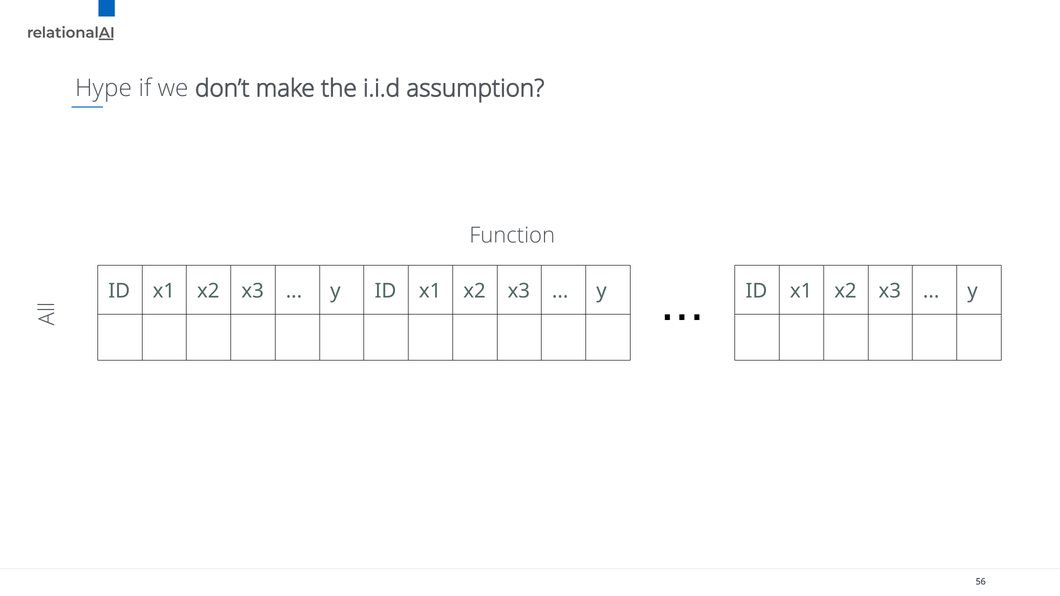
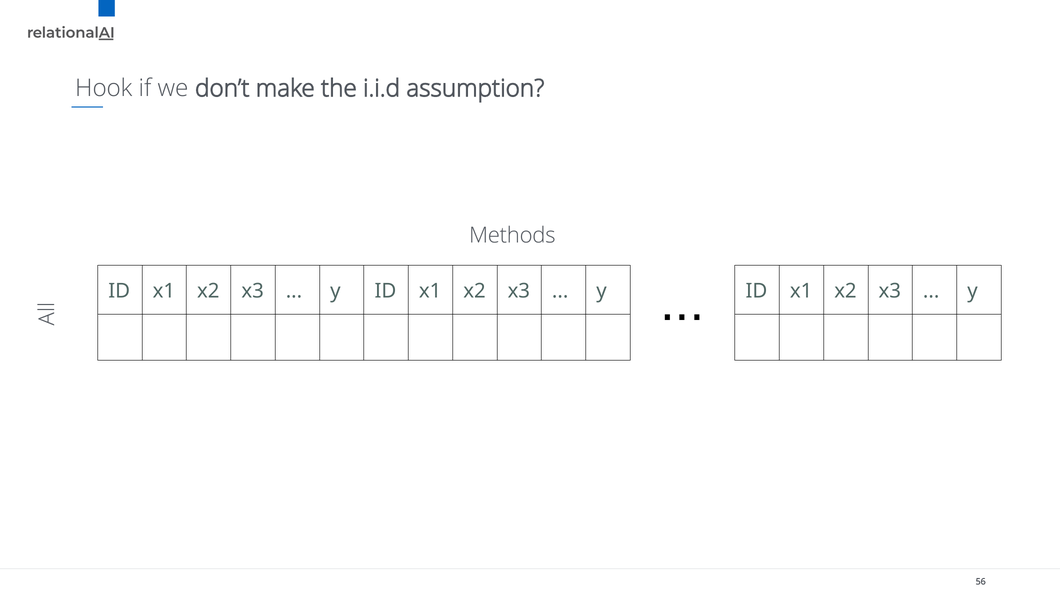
Hype: Hype -> Hook
Function: Function -> Methods
